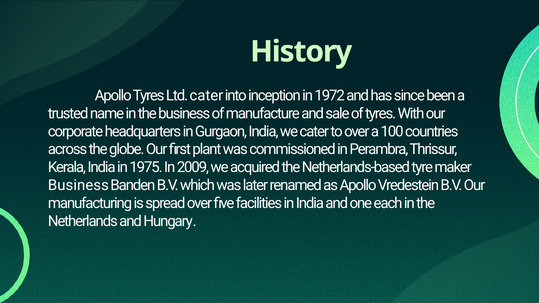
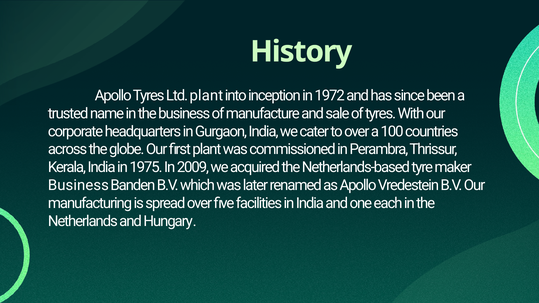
Ltd cater: cater -> plant
